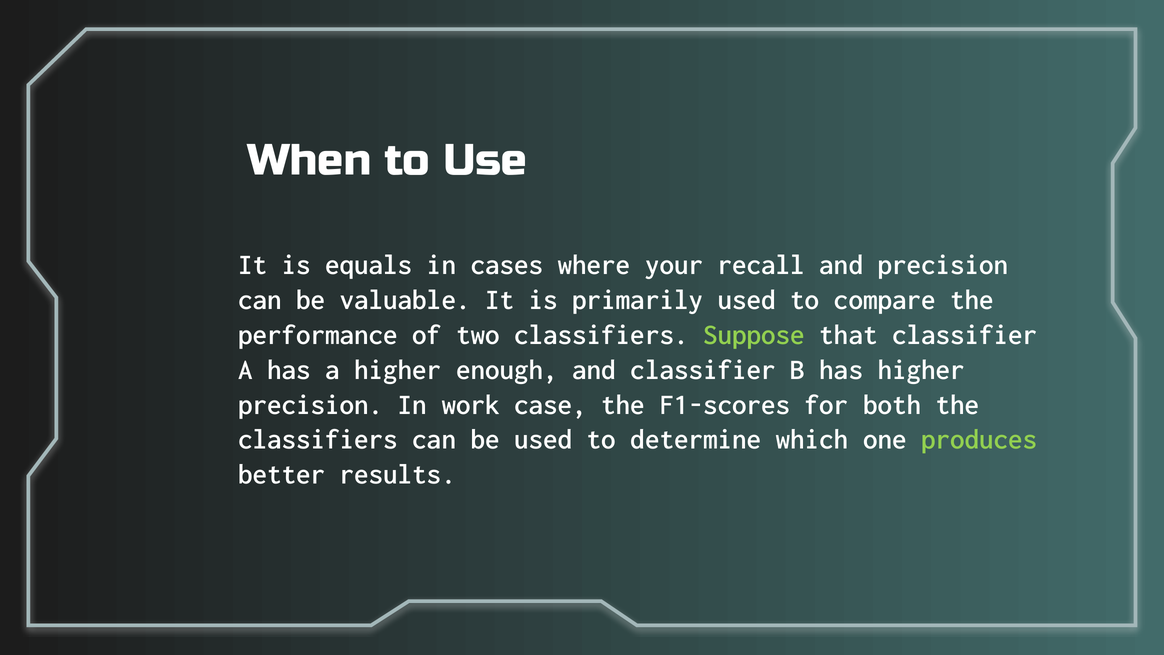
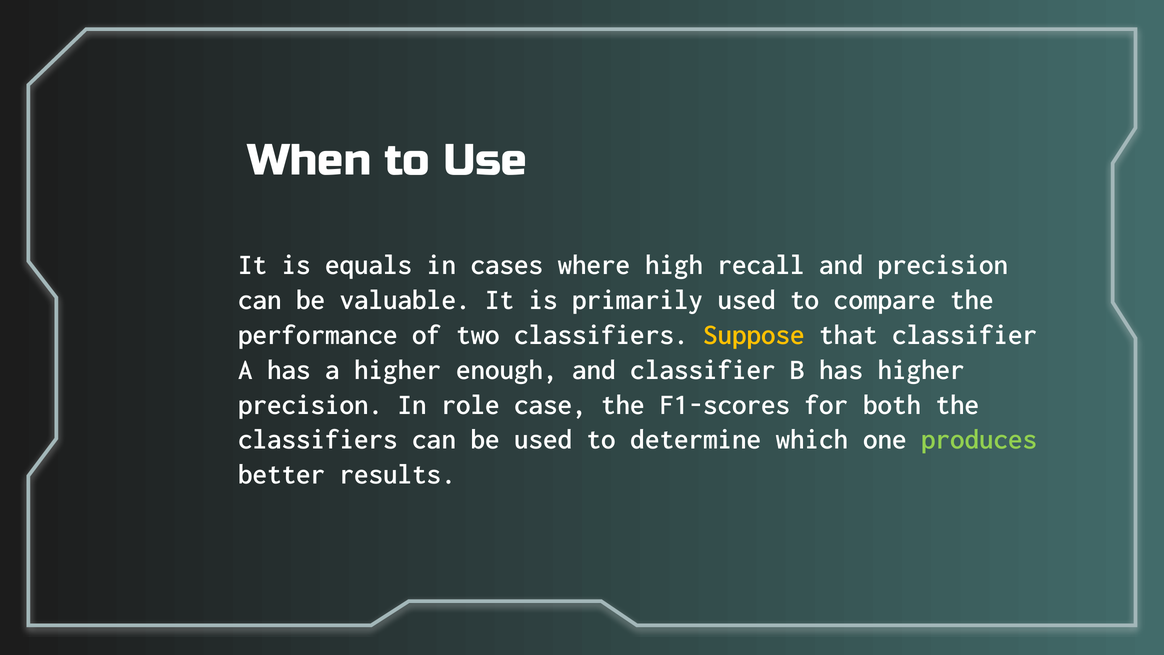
your: your -> high
Suppose colour: light green -> yellow
work: work -> role
